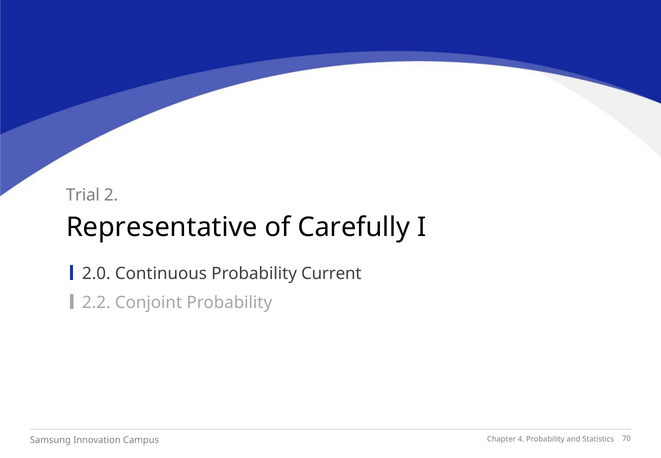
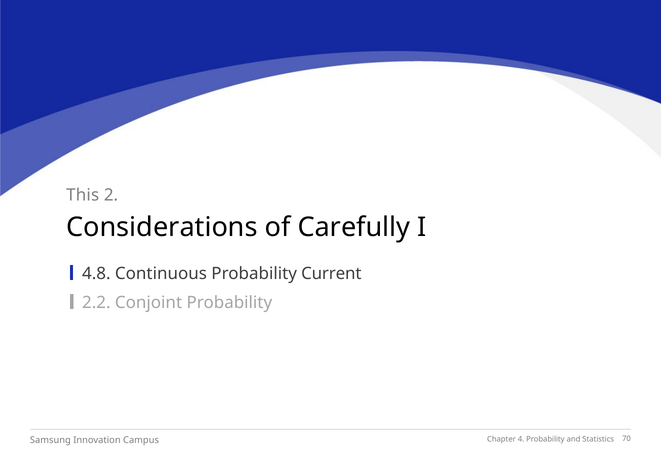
Trial: Trial -> This
Representative: Representative -> Considerations
2.0: 2.0 -> 4.8
